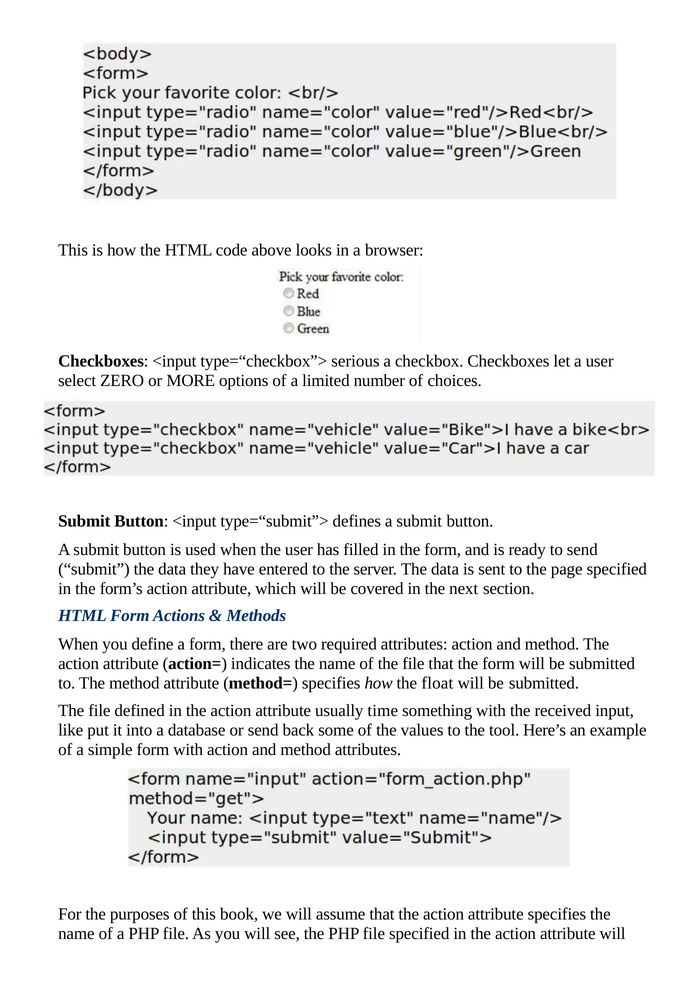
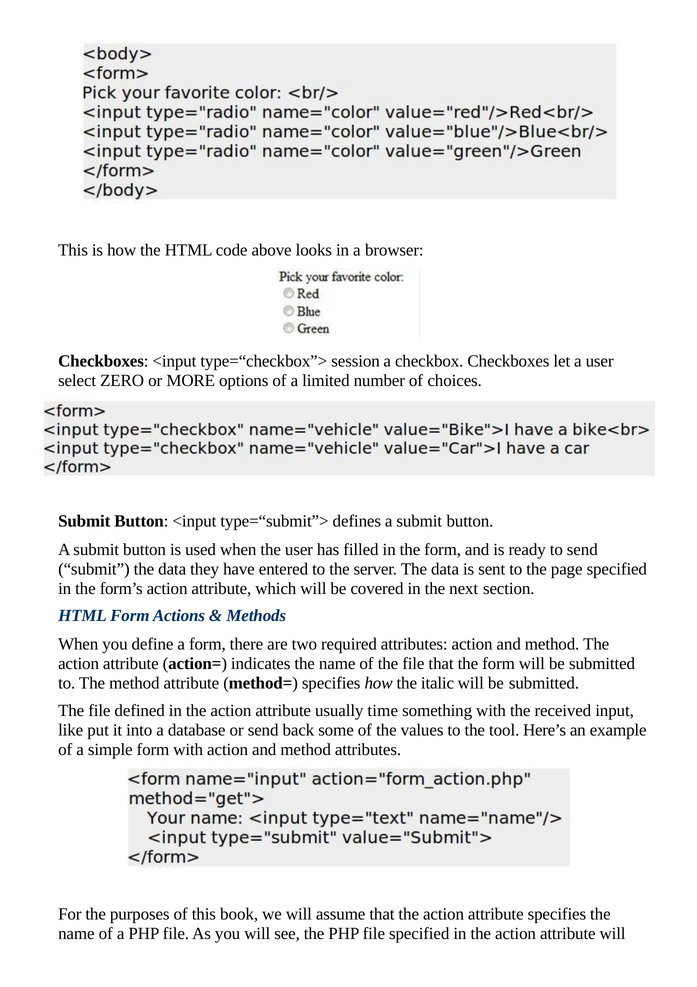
serious: serious -> session
float: float -> italic
